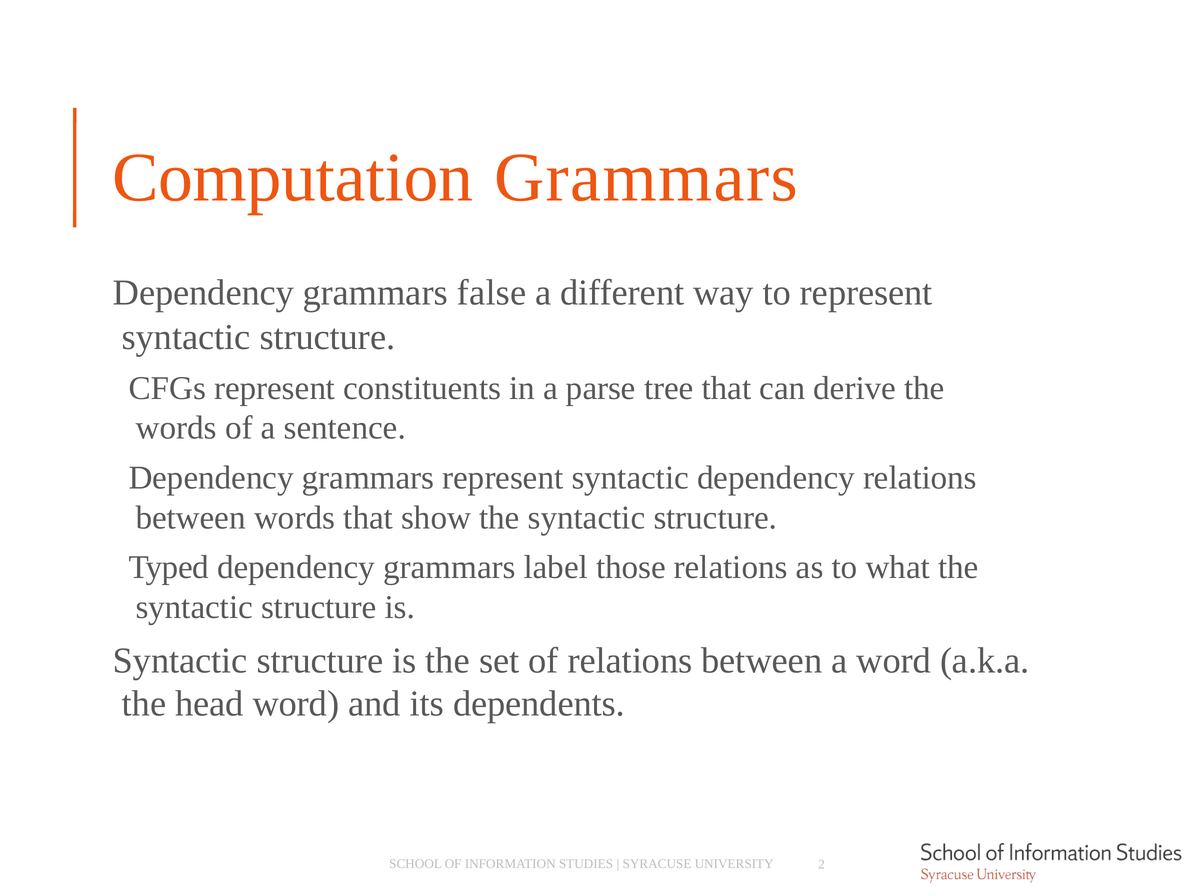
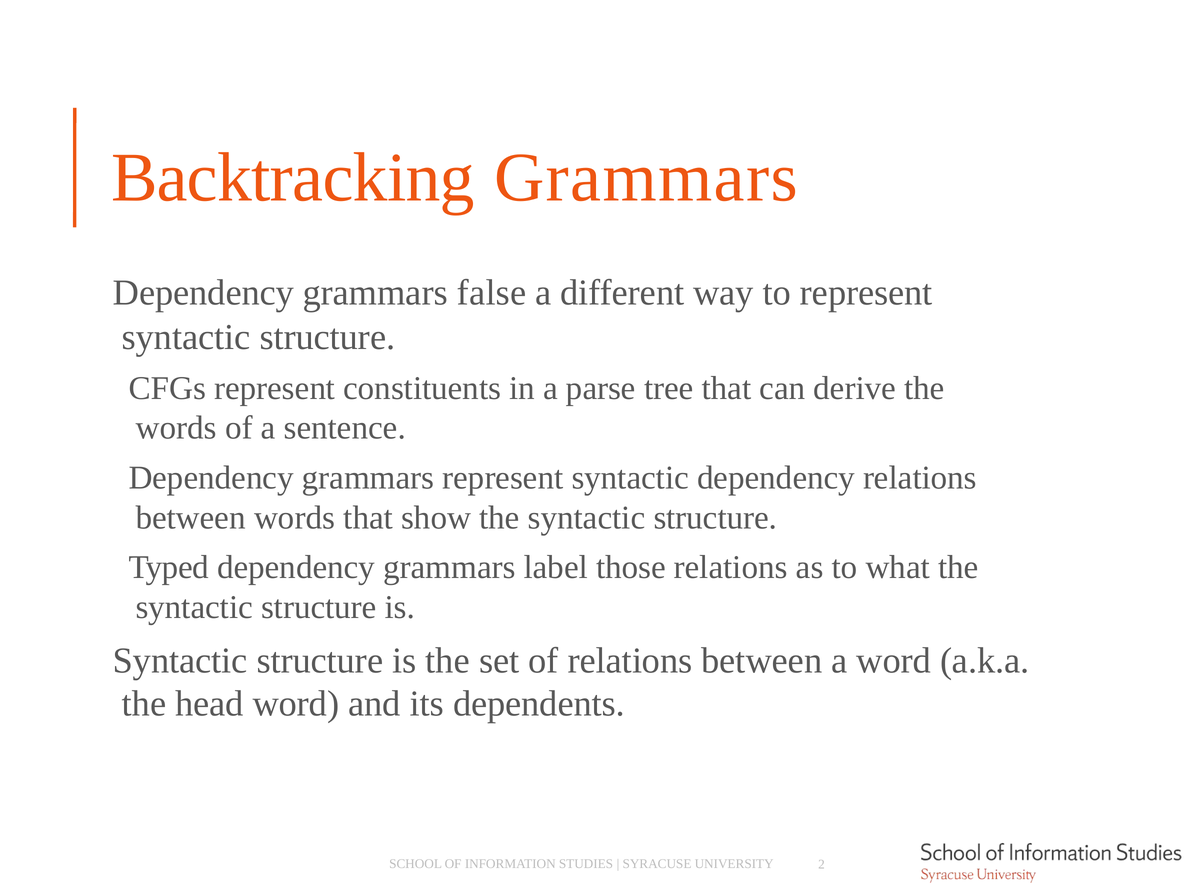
Computation: Computation -> Backtracking
